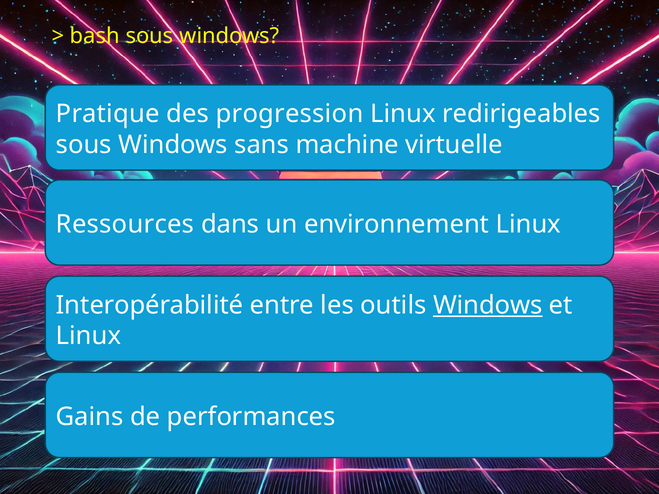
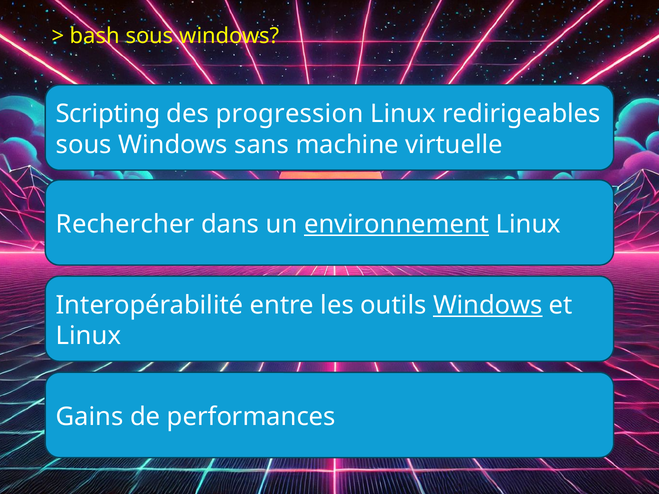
Pratique: Pratique -> Scripting
Ressources: Ressources -> Rechercher
environnement underline: none -> present
